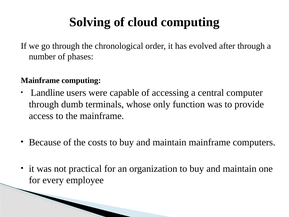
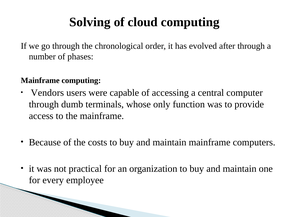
Landline: Landline -> Vendors
